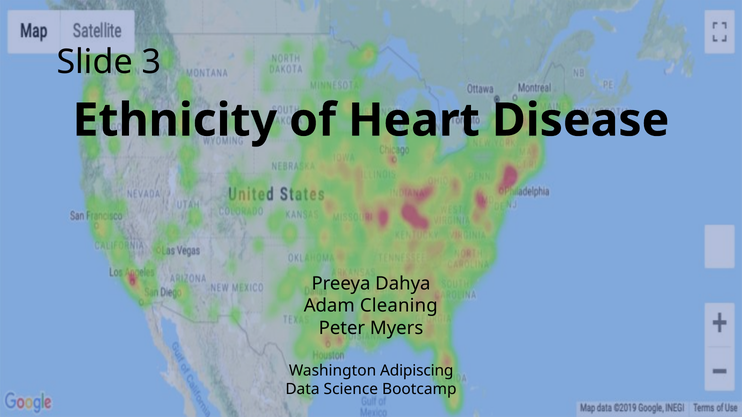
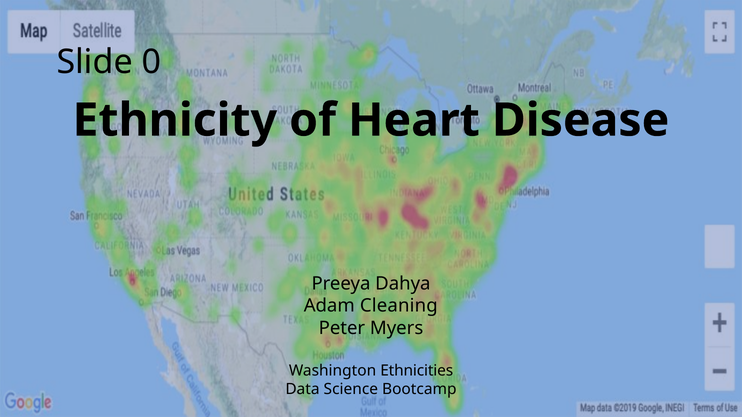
3: 3 -> 0
Adipiscing: Adipiscing -> Ethnicities
